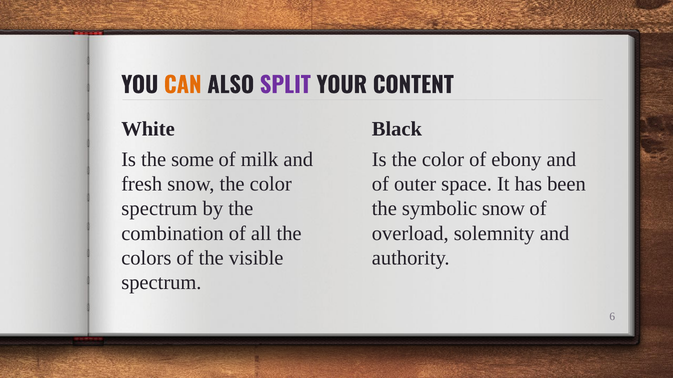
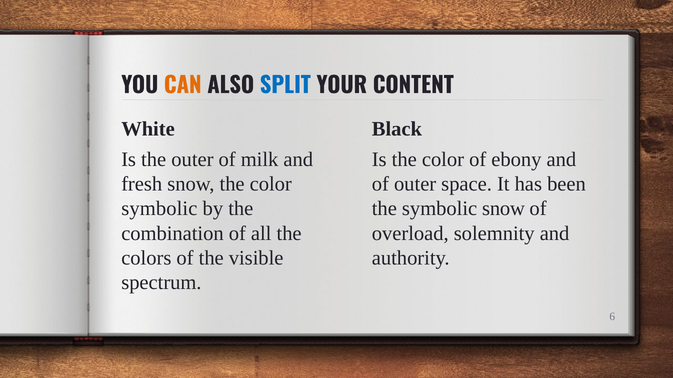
SPLIT colour: purple -> blue
the some: some -> outer
spectrum at (159, 209): spectrum -> symbolic
